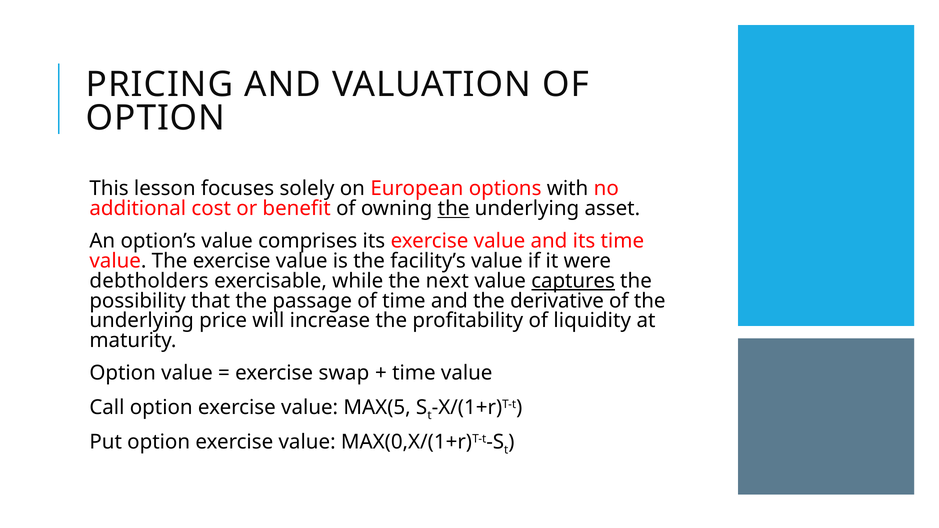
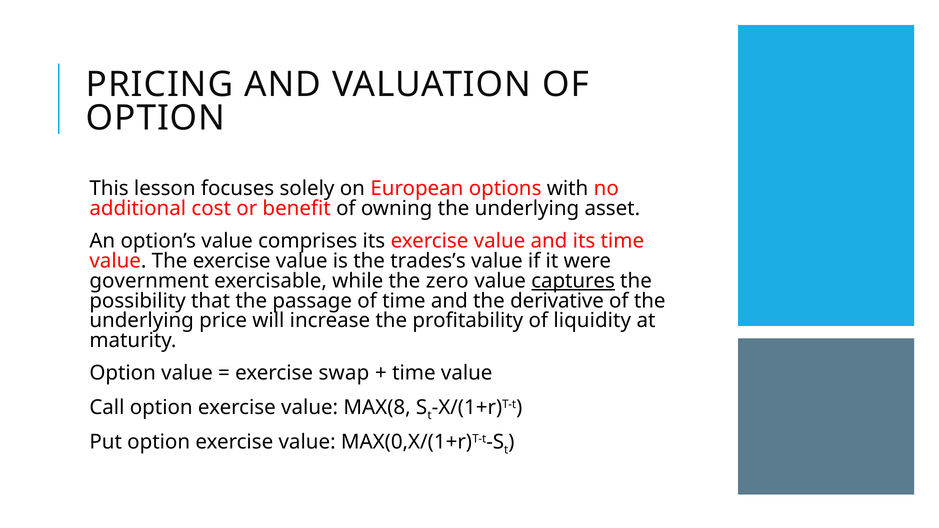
the at (454, 209) underline: present -> none
facility’s: facility’s -> trades’s
debtholders: debtholders -> government
next: next -> zero
MAX(5: MAX(5 -> MAX(8
